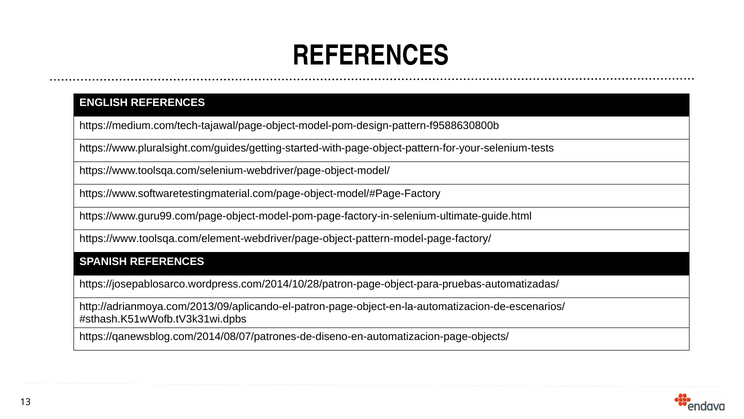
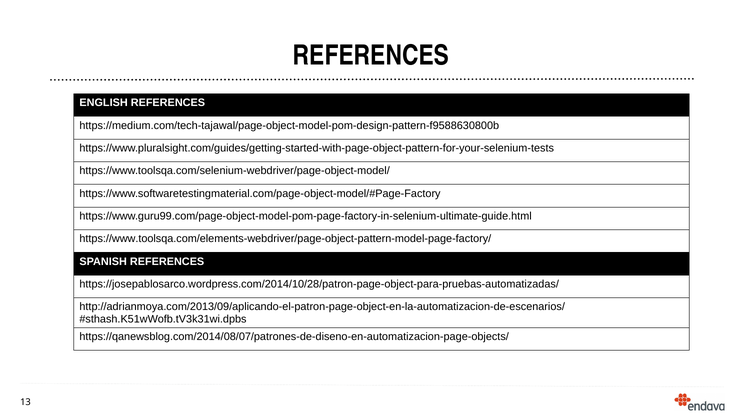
https://www.toolsqa.com/element-webdriver/page-object-pattern-model-page-factory/: https://www.toolsqa.com/element-webdriver/page-object-pattern-model-page-factory/ -> https://www.toolsqa.com/elements-webdriver/page-object-pattern-model-page-factory/
